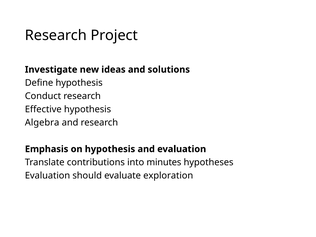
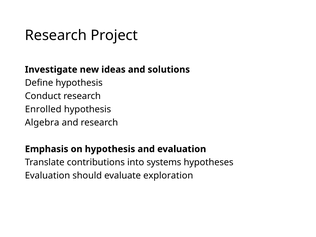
Effective: Effective -> Enrolled
minutes: minutes -> systems
